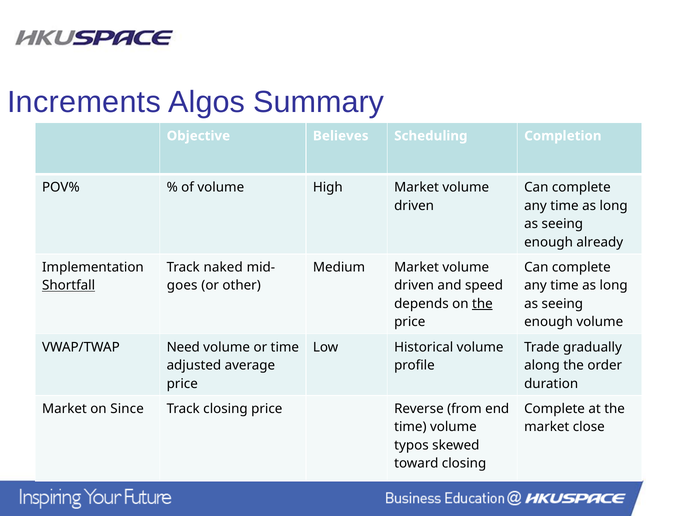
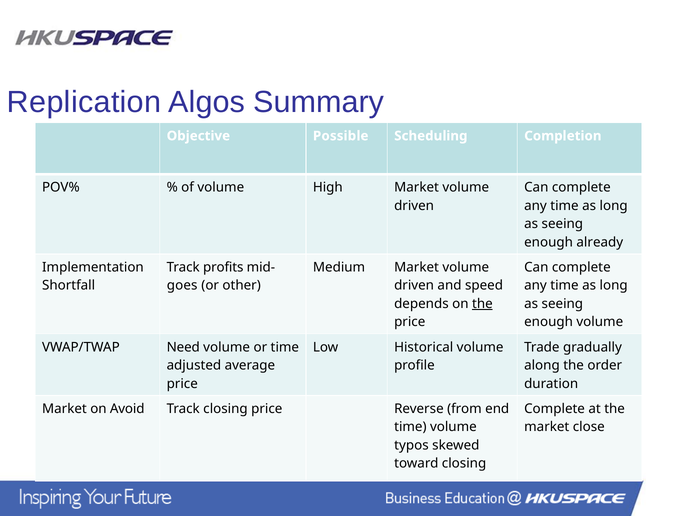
Increments: Increments -> Replication
Believes: Believes -> Possible
naked: naked -> profits
Shortfall underline: present -> none
Since: Since -> Avoid
